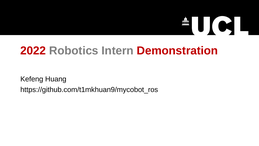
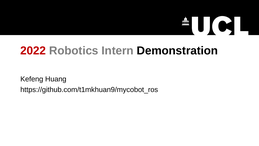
Demonstration colour: red -> black
